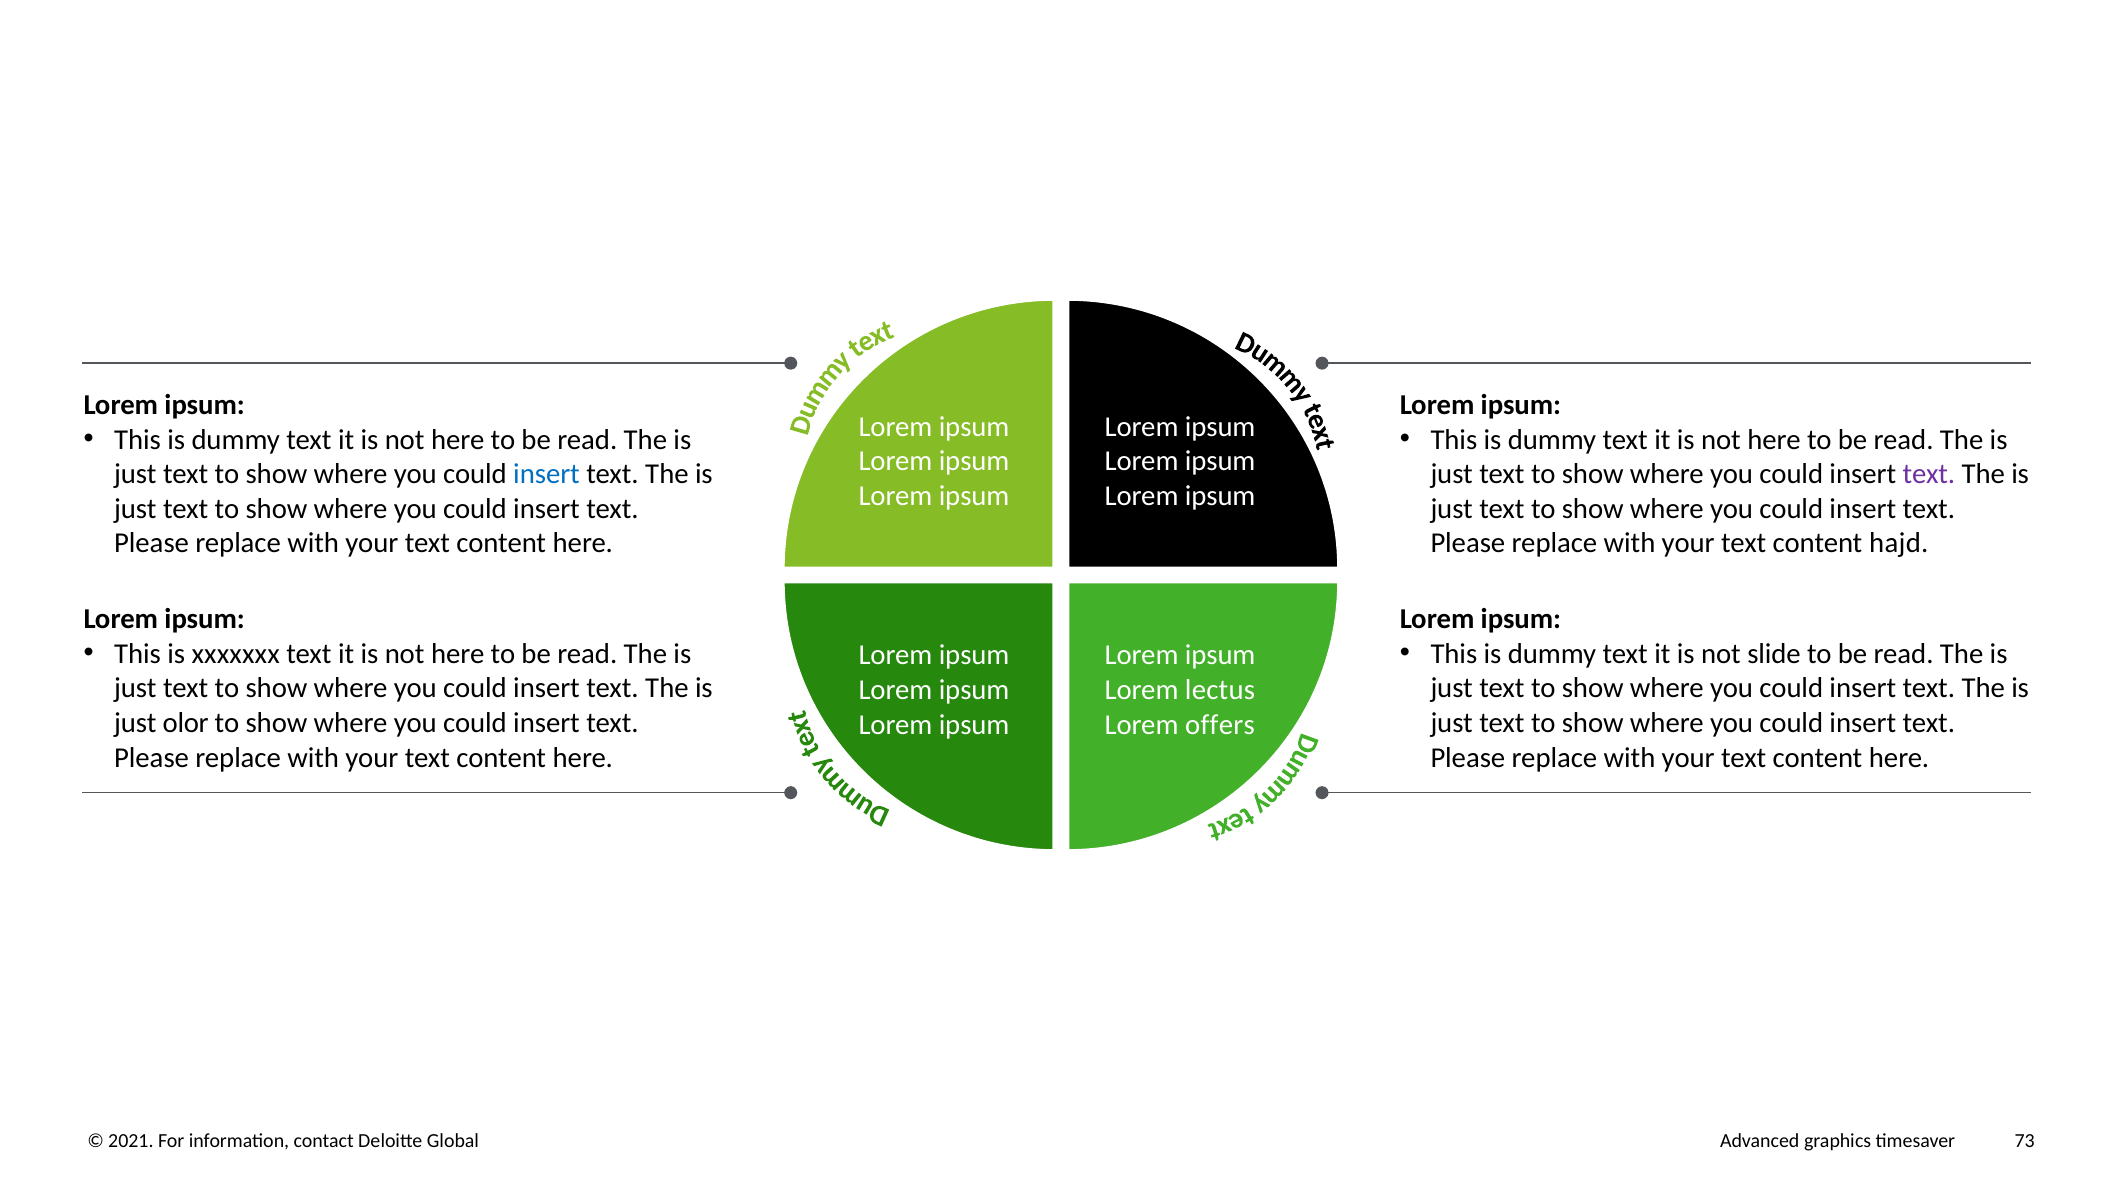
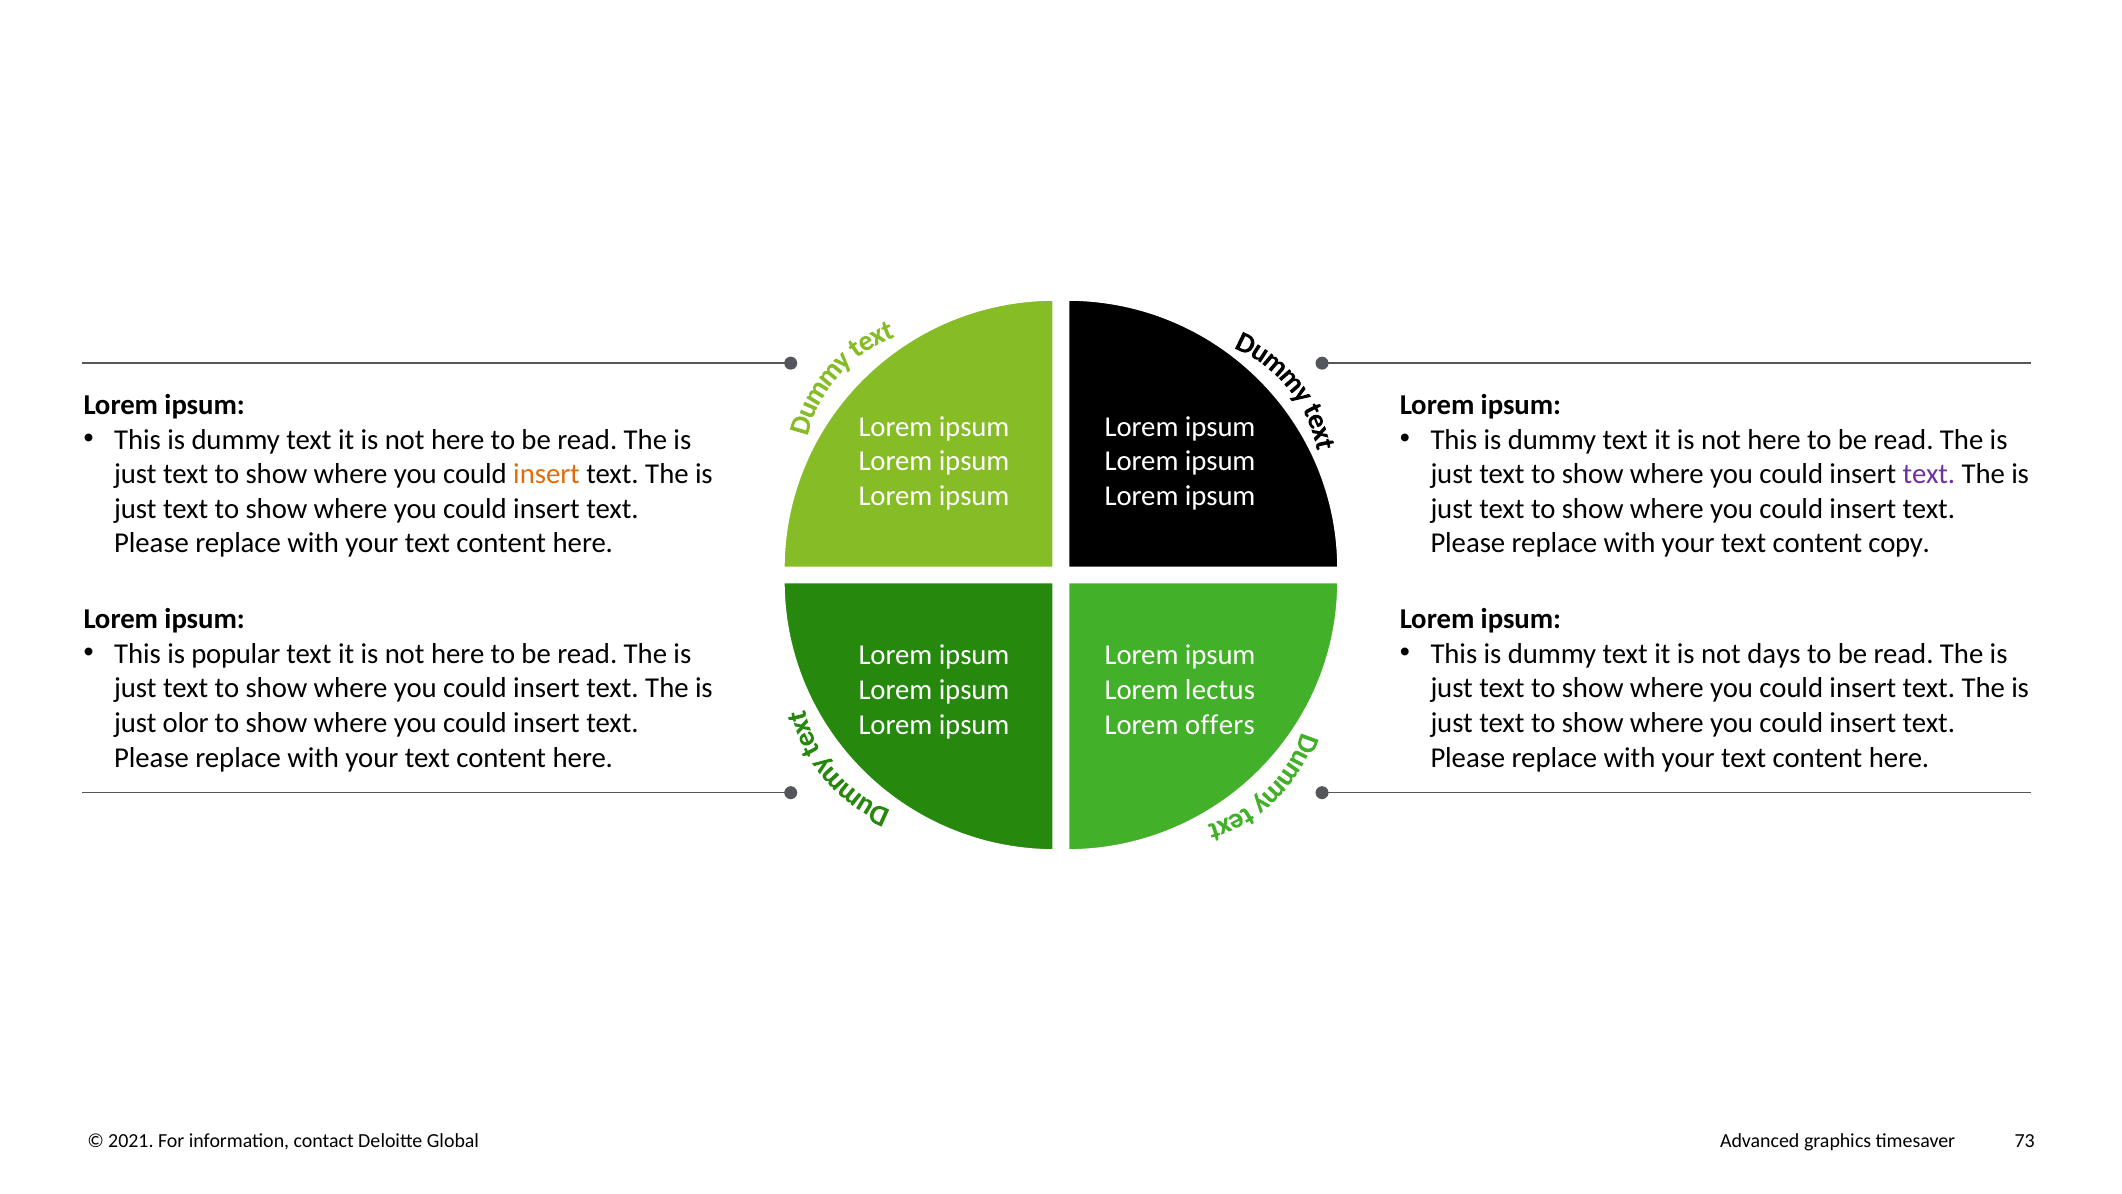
insert at (547, 474) colour: blue -> orange
hajd: hajd -> copy
xxxxxxx: xxxxxxx -> popular
slide: slide -> days
